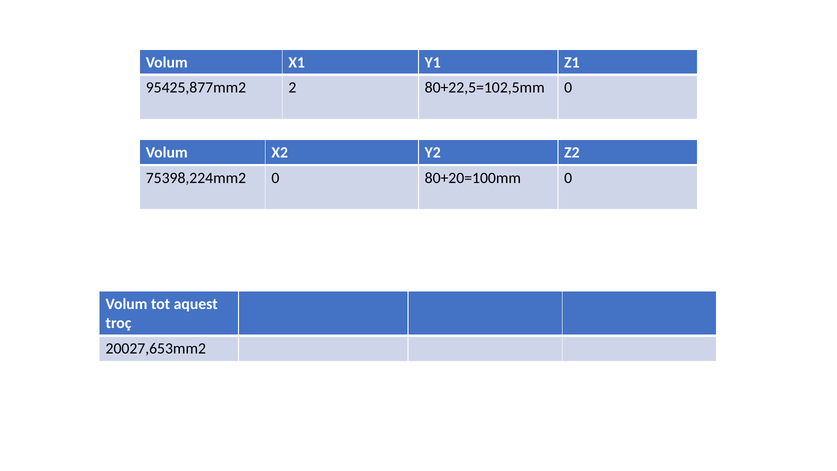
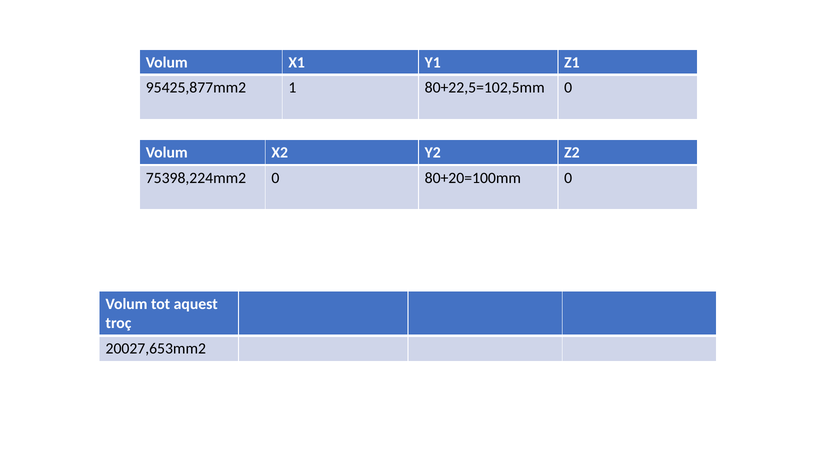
2: 2 -> 1
